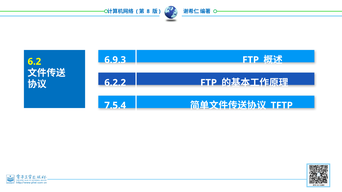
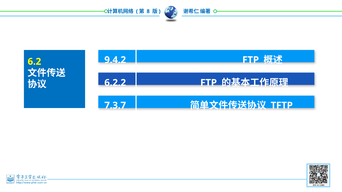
6.9.3: 6.9.3 -> 9.4.2
7.5.4: 7.5.4 -> 7.3.7
